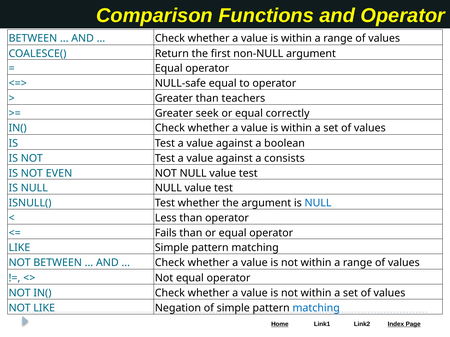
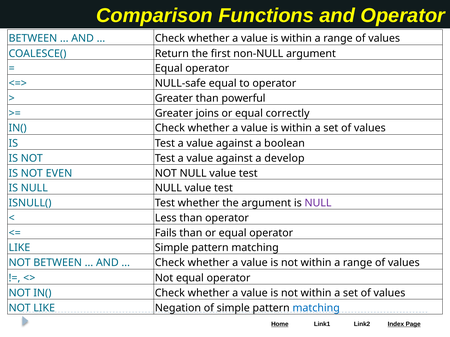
teachers: teachers -> powerful
seek: seek -> joins
consists: consists -> develop
NULL at (318, 203) colour: blue -> purple
